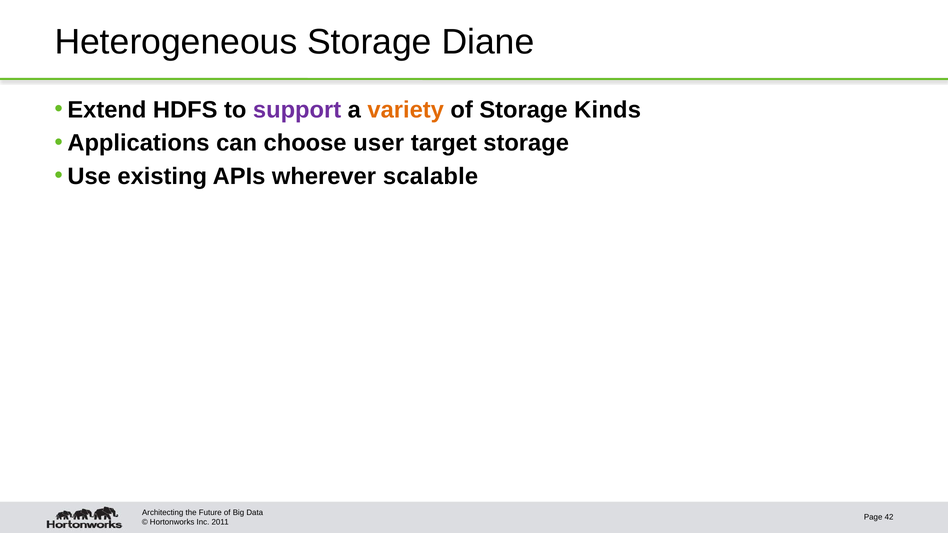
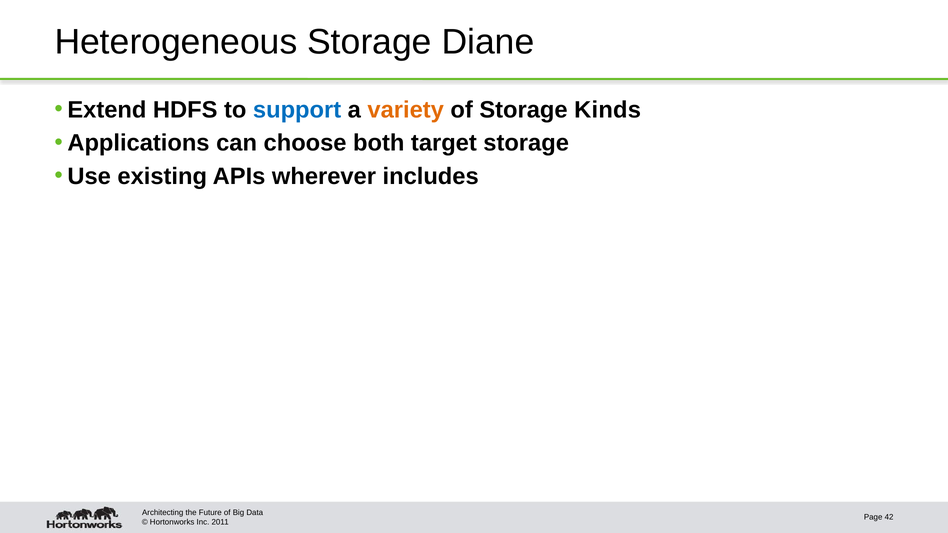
support colour: purple -> blue
user: user -> both
scalable: scalable -> includes
